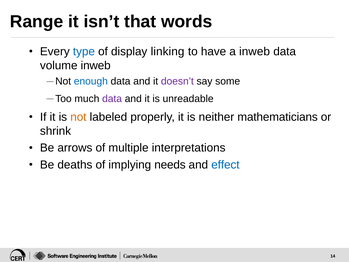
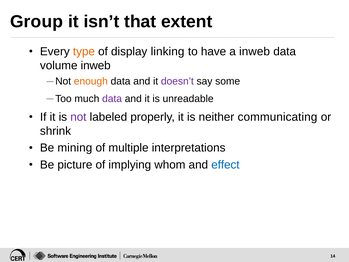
Range: Range -> Group
words: words -> extent
type colour: blue -> orange
enough colour: blue -> orange
not at (78, 117) colour: orange -> purple
mathematicians: mathematicians -> communicating
arrows: arrows -> mining
deaths: deaths -> picture
needs: needs -> whom
